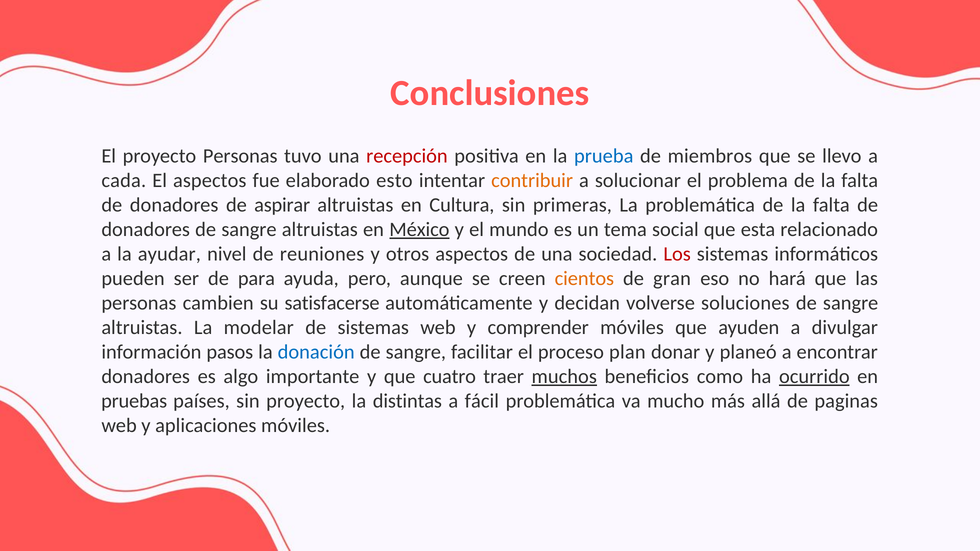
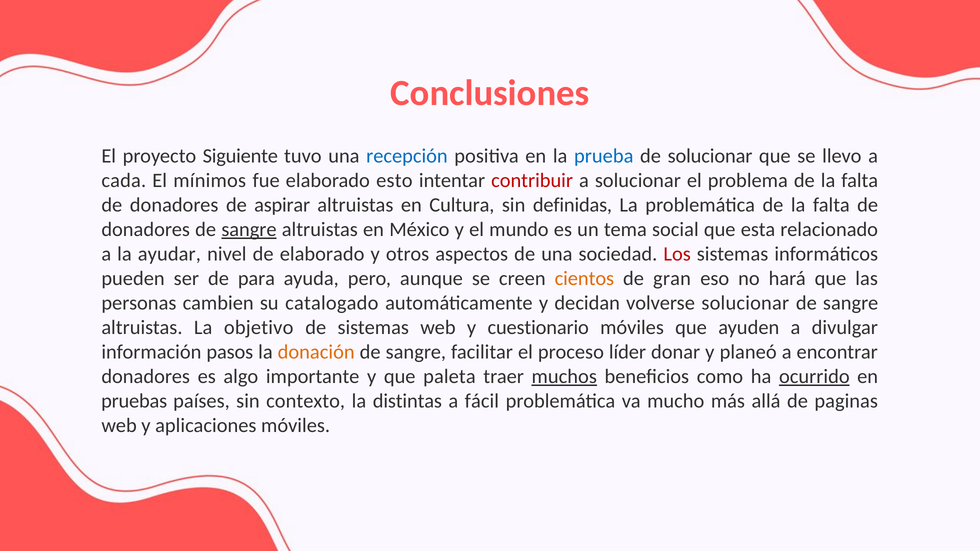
proyecto Personas: Personas -> Siguiente
recepción colour: red -> blue
de miembros: miembros -> solucionar
El aspectos: aspectos -> mínimos
contribuir colour: orange -> red
primeras: primeras -> definidas
sangre at (249, 230) underline: none -> present
México underline: present -> none
de reuniones: reuniones -> elaborado
satisfacerse: satisfacerse -> catalogado
volverse soluciones: soluciones -> solucionar
modelar: modelar -> objetivo
comprender: comprender -> cuestionario
donación colour: blue -> orange
plan: plan -> líder
cuatro: cuatro -> paleta
sin proyecto: proyecto -> contexto
